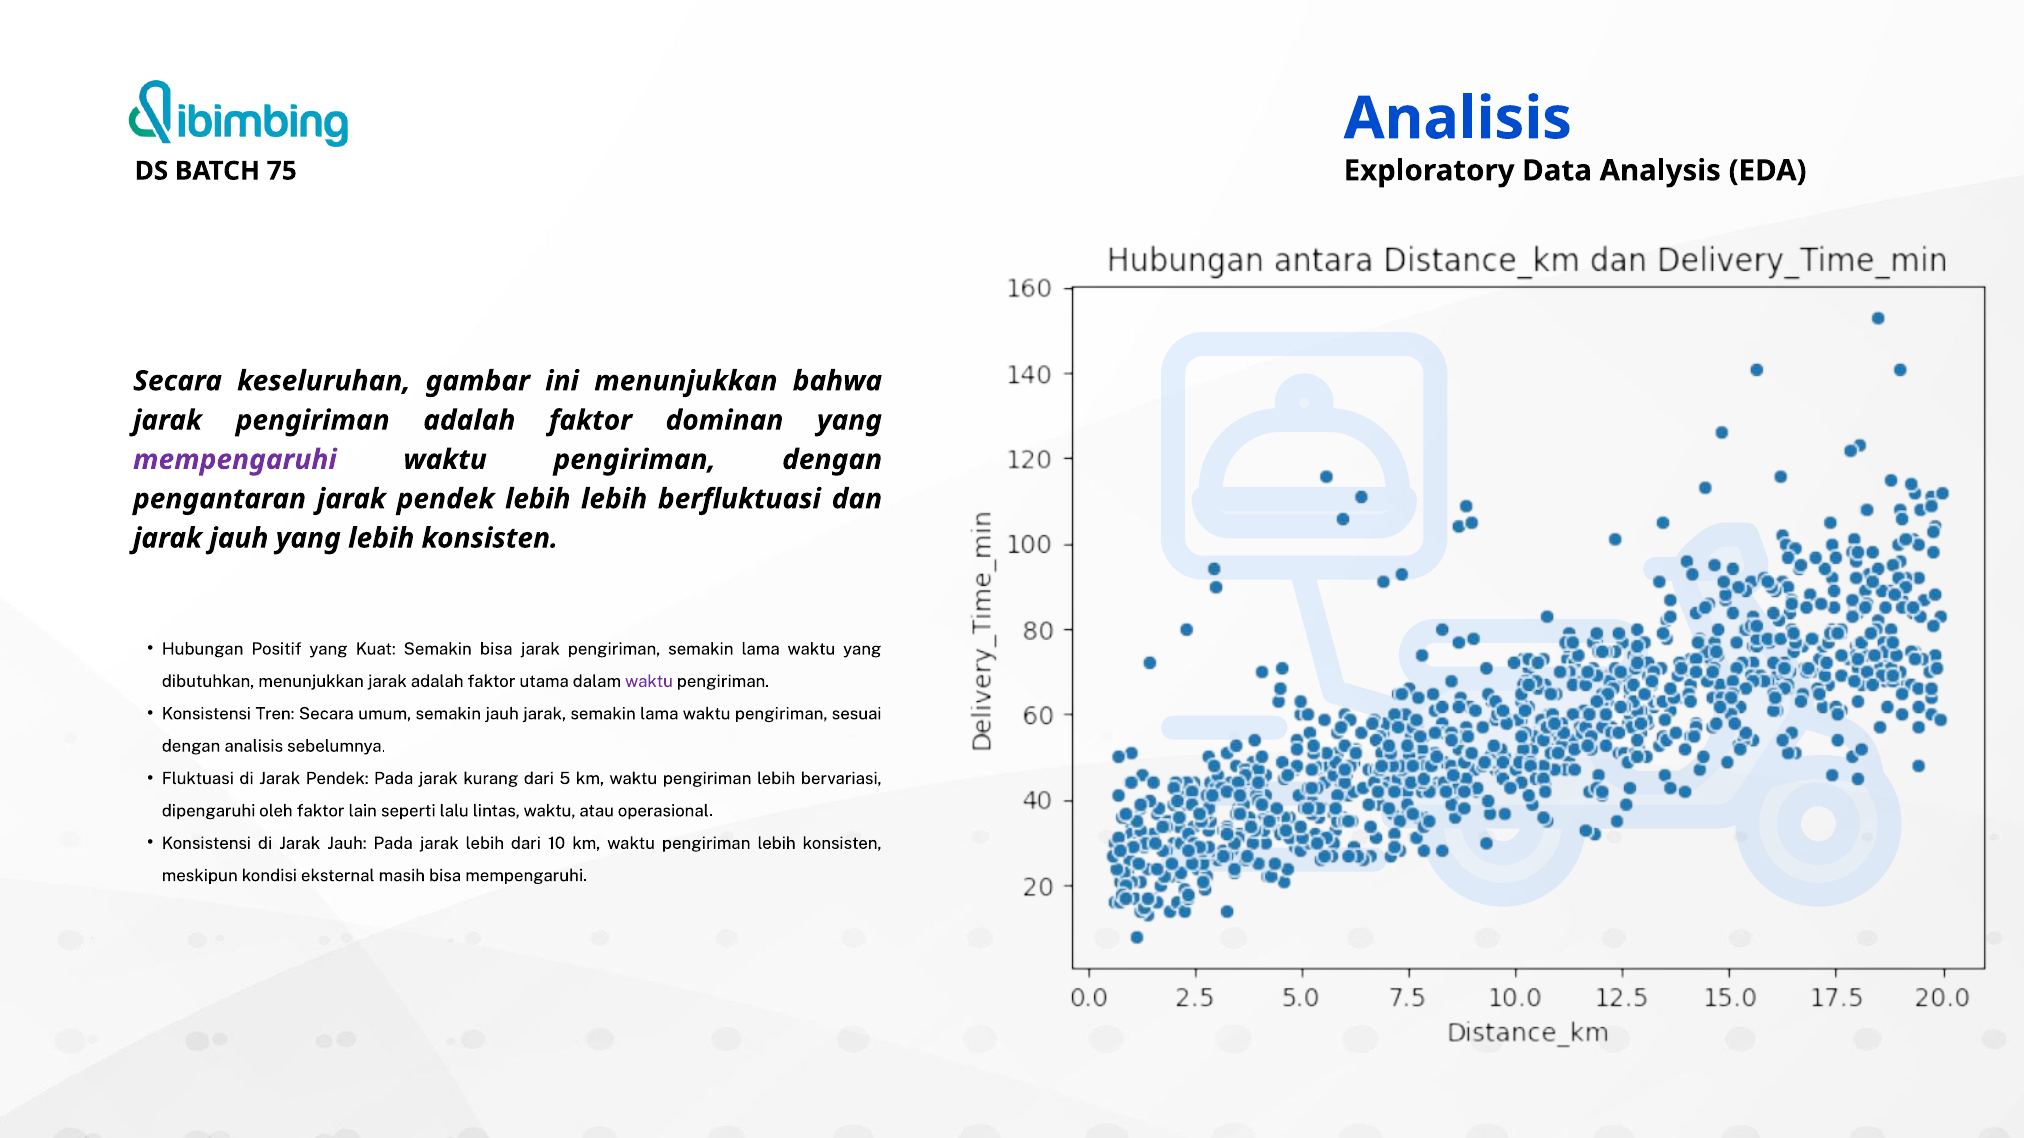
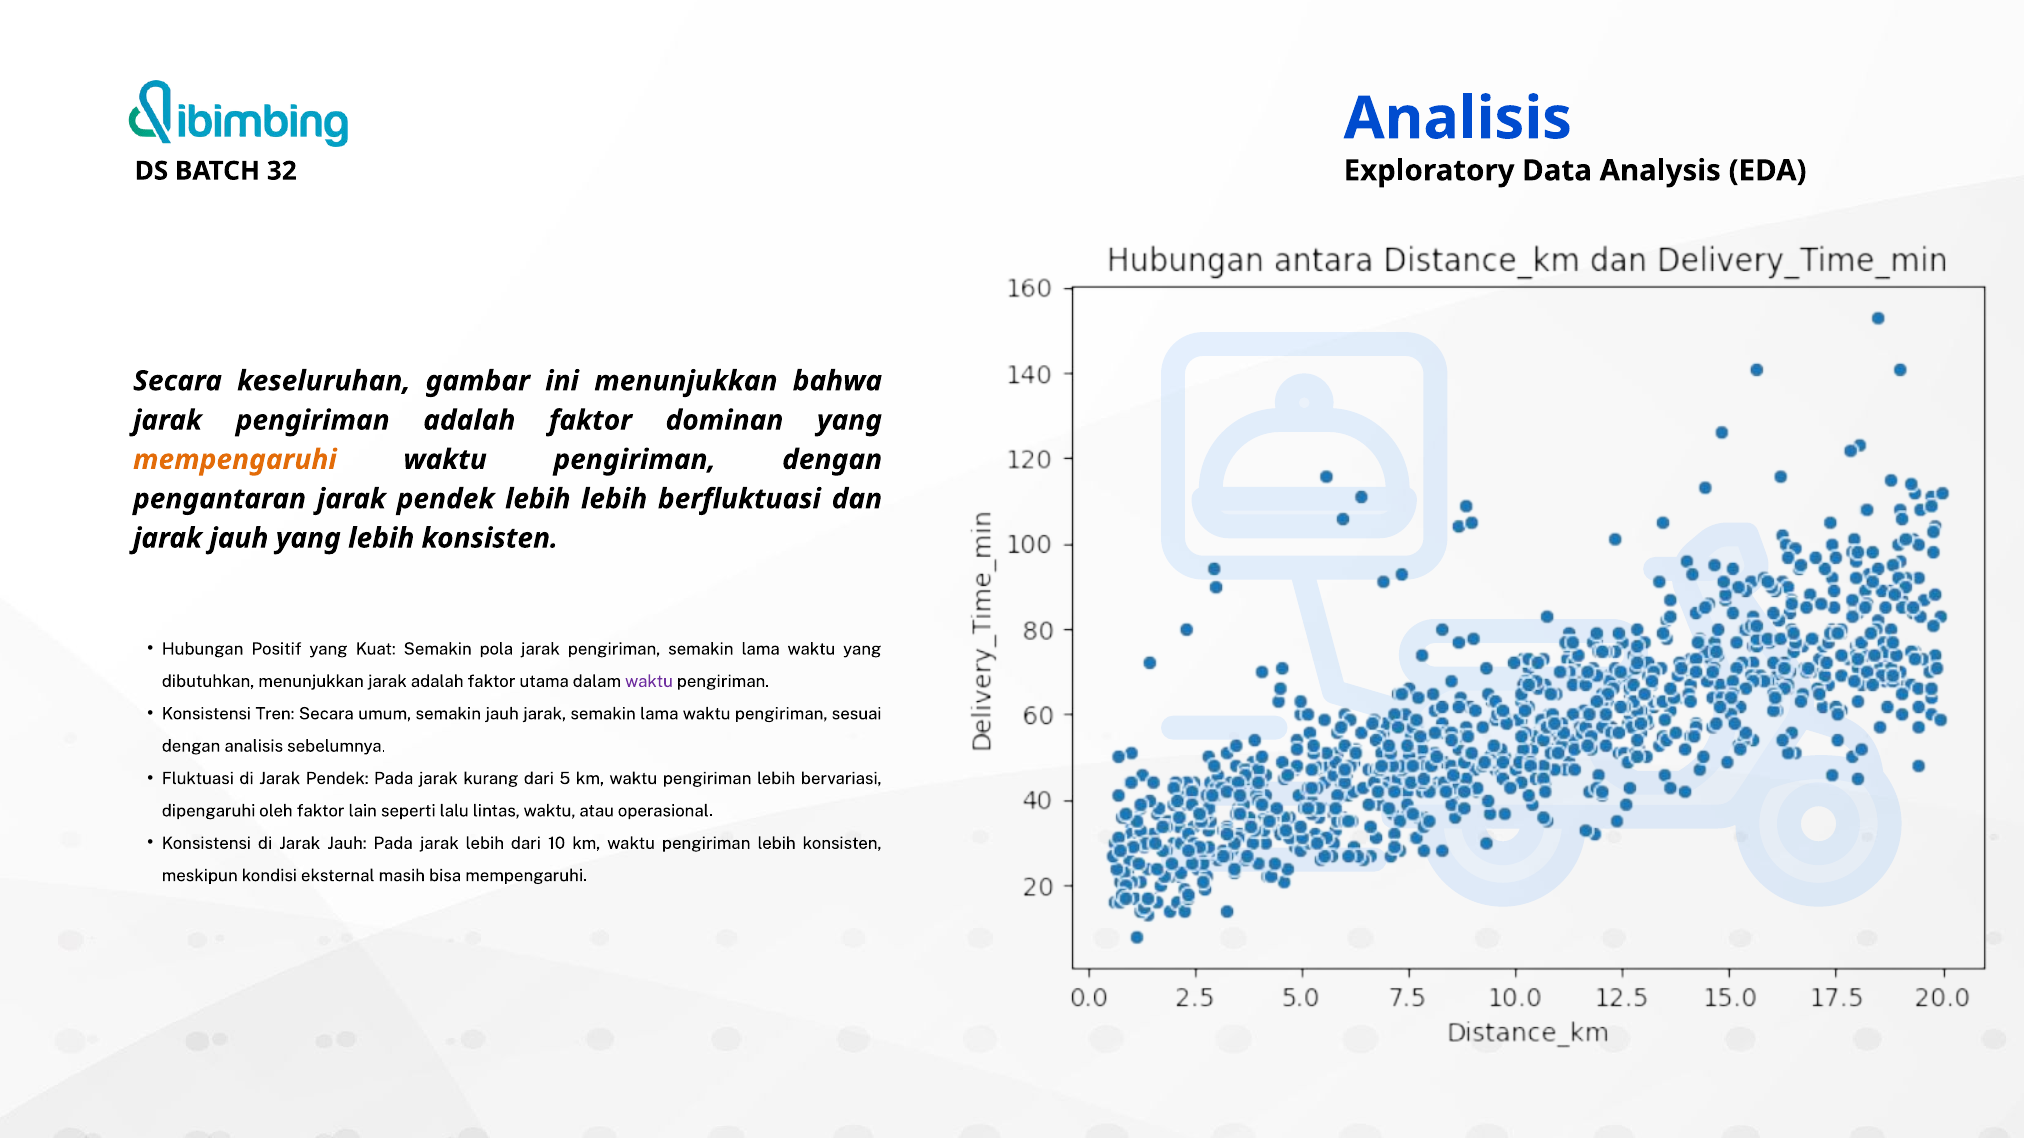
75: 75 -> 32
mempengaruhi at (235, 460) colour: purple -> orange
Semakin bisa: bisa -> pola
